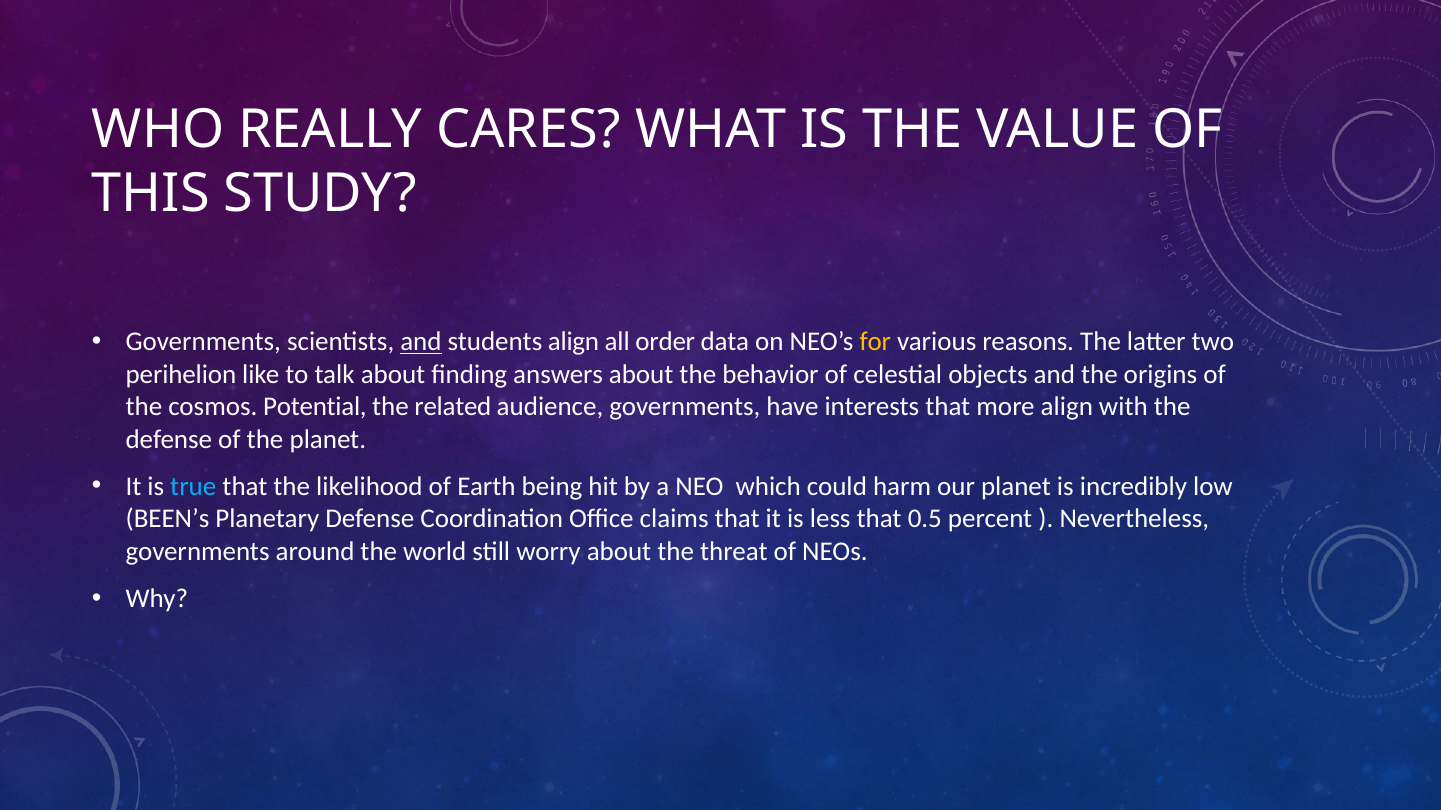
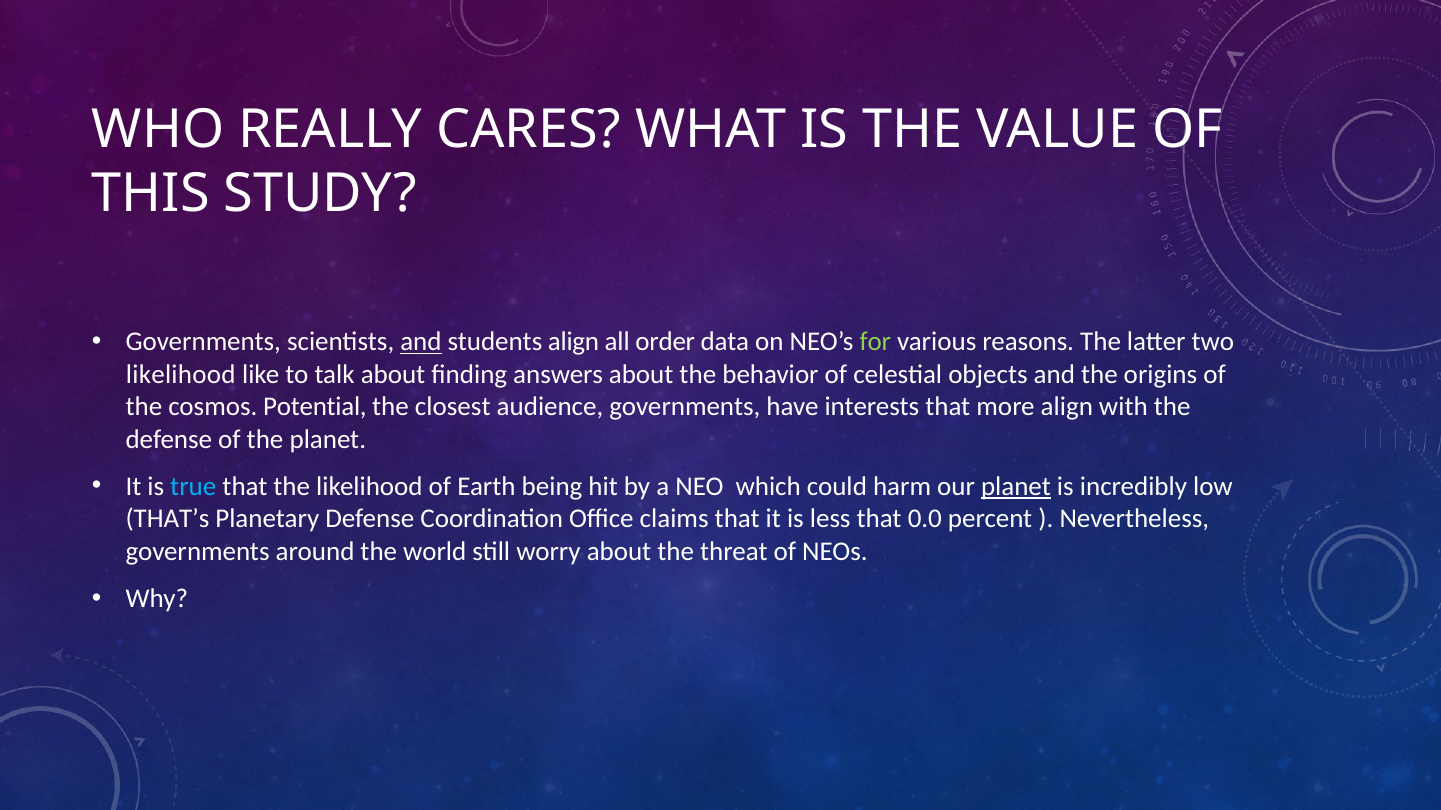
for colour: yellow -> light green
perihelion at (181, 375): perihelion -> likelihood
related: related -> closest
planet at (1016, 487) underline: none -> present
BEEN’s: BEEN’s -> THAT’s
0.5: 0.5 -> 0.0
